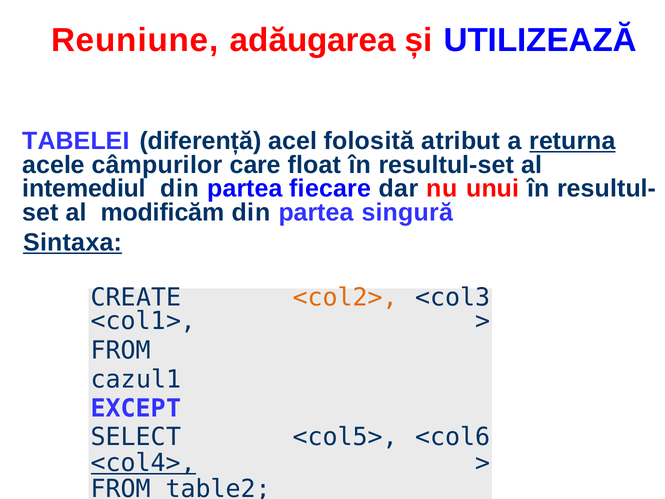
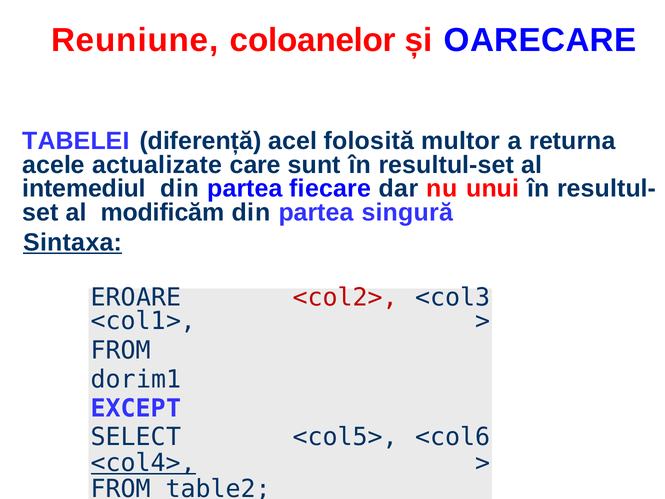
adăugarea: adăugarea -> coloanelor
UTILIZEAZĂ: UTILIZEAZĂ -> OARECARE
atribut: atribut -> multor
returna underline: present -> none
câmpurilor: câmpurilor -> actualizate
float: float -> sunt
CREATE: CREATE -> EROARE
<col2> colour: orange -> red
cazul1: cazul1 -> dorim1
